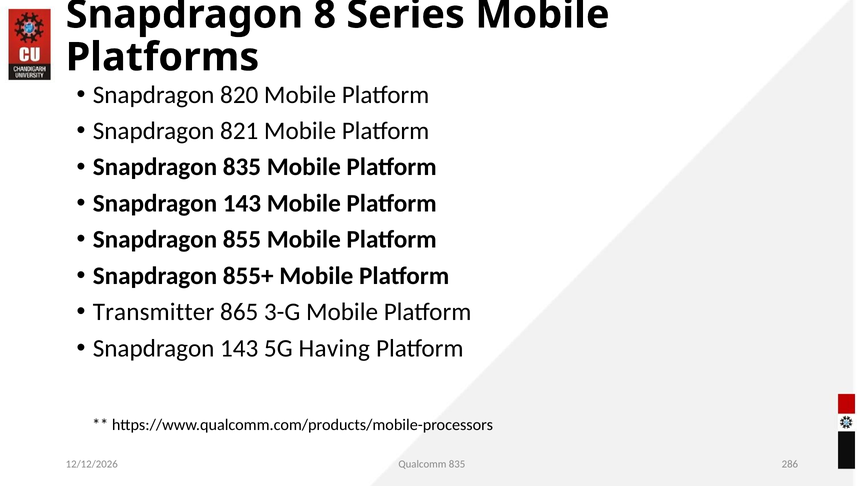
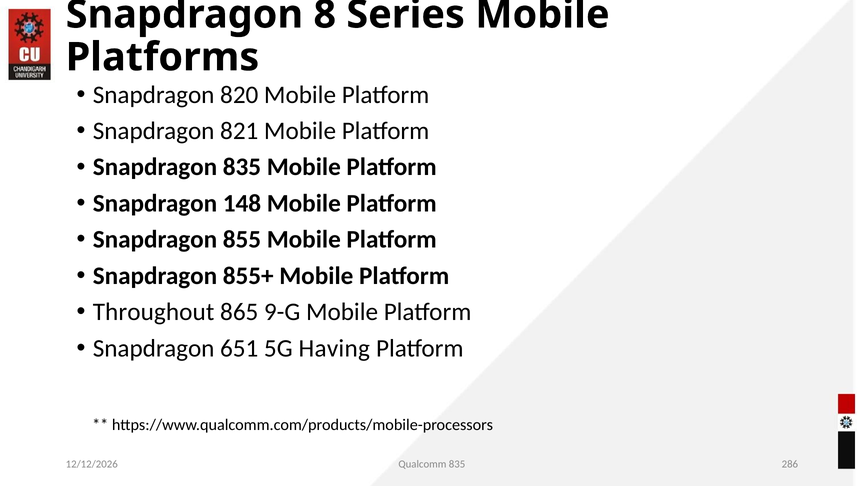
143 at (242, 203): 143 -> 148
Transmitter: Transmitter -> Throughout
3-G: 3-G -> 9-G
143 at (239, 348): 143 -> 651
